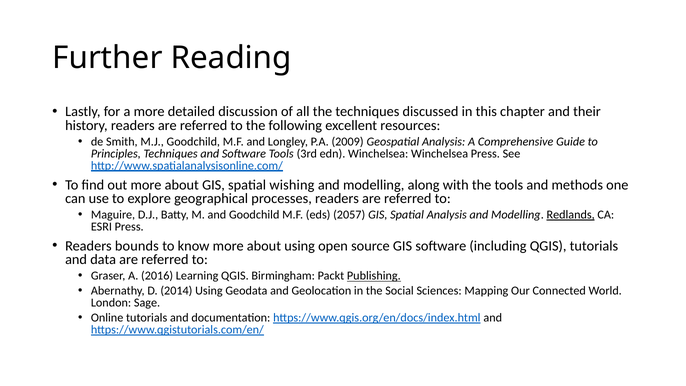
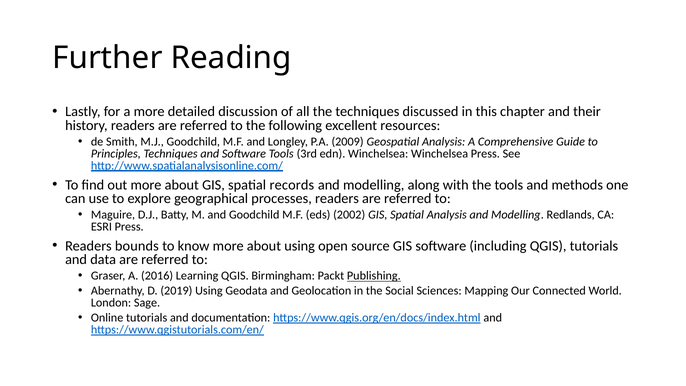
wishing: wishing -> records
2057: 2057 -> 2002
Redlands underline: present -> none
2014: 2014 -> 2019
